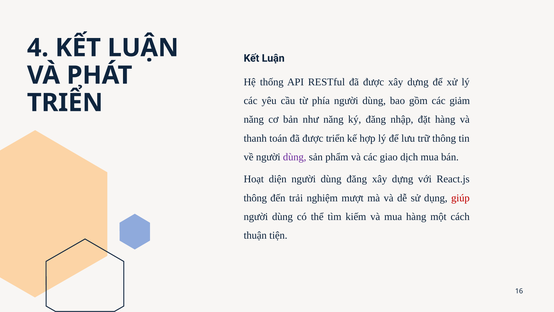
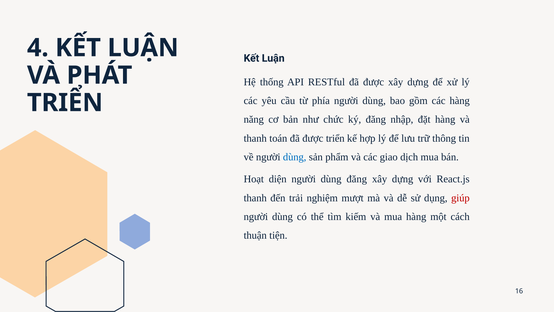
các giảm: giảm -> hàng
như năng: năng -> chức
dùng at (295, 157) colour: purple -> blue
thông at (255, 198): thông -> thanh
